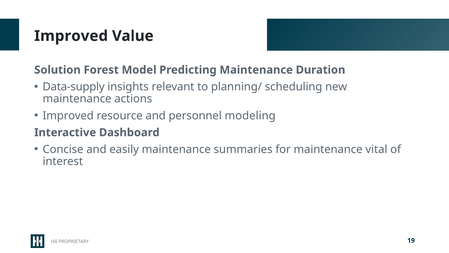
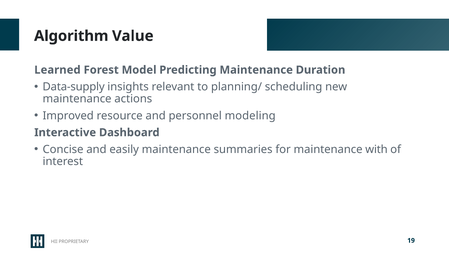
Improved at (71, 36): Improved -> Algorithm
Solution: Solution -> Learned
vital: vital -> with
